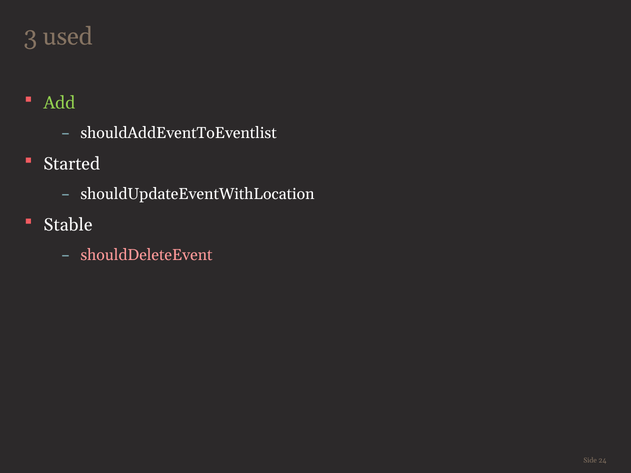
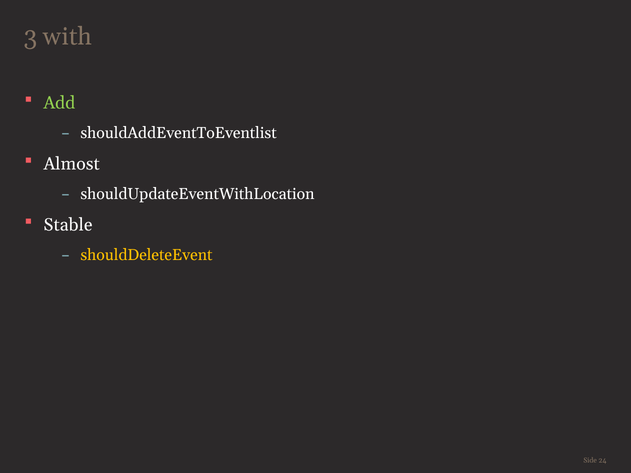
used: used -> with
Started: Started -> Almost
shouldDeleteEvent colour: pink -> yellow
